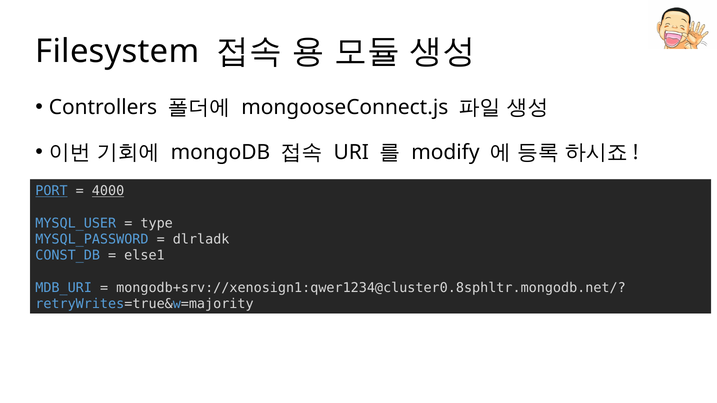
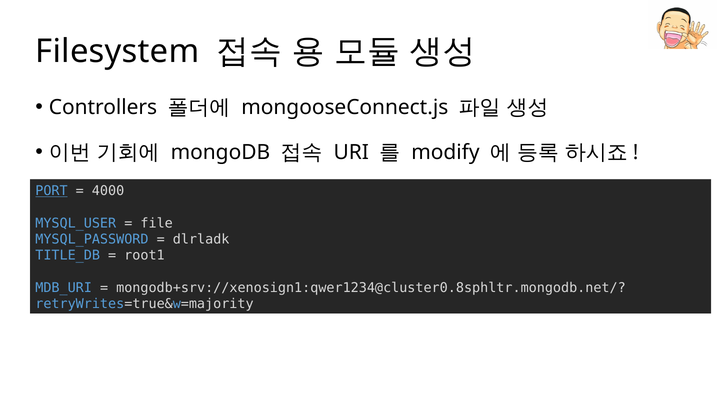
4000 underline: present -> none
type: type -> file
CONST_DB: CONST_DB -> TITLE_DB
else1: else1 -> root1
